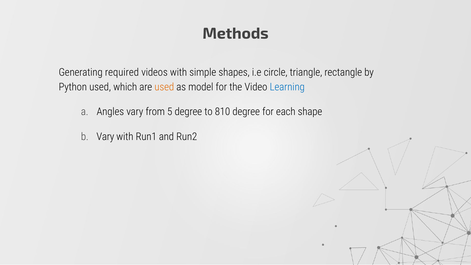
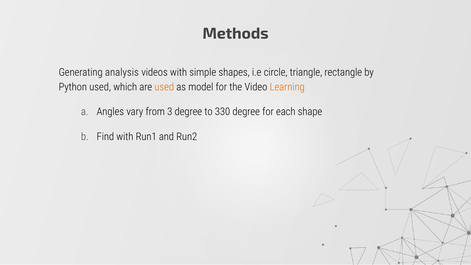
required: required -> analysis
Learning colour: blue -> orange
5: 5 -> 3
810: 810 -> 330
Vary at (105, 137): Vary -> Find
